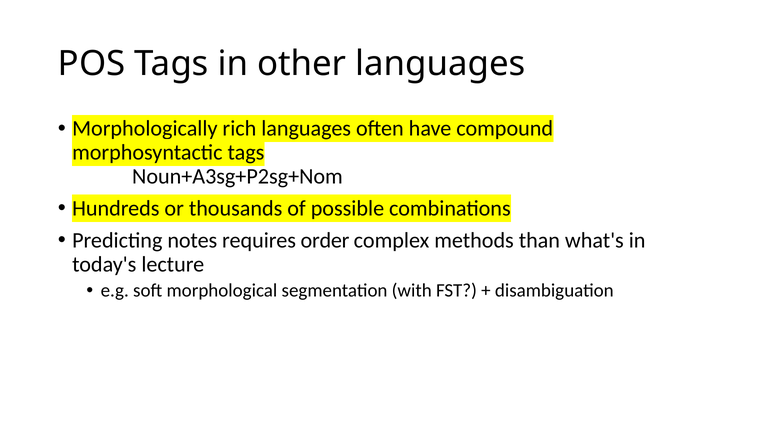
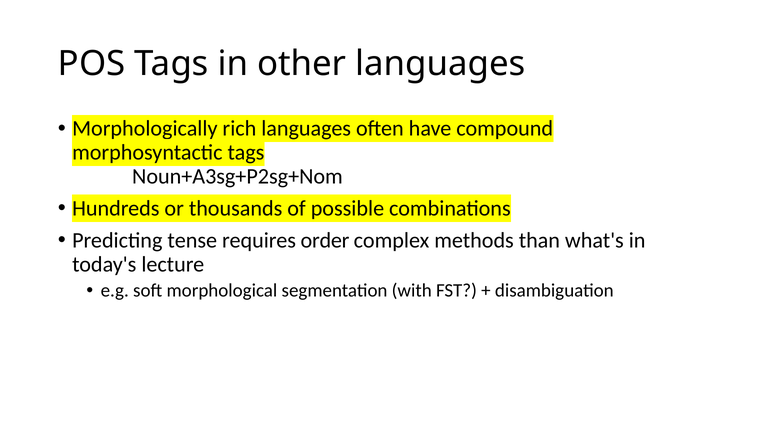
notes: notes -> tense
